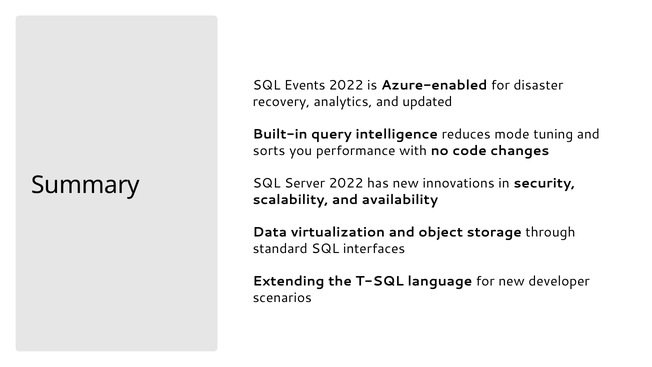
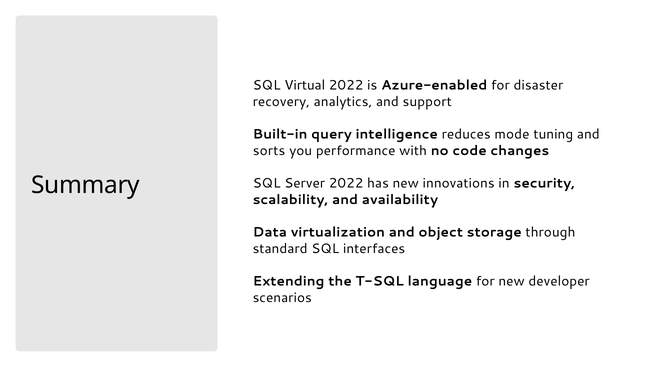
Events: Events -> Virtual
updated: updated -> support
